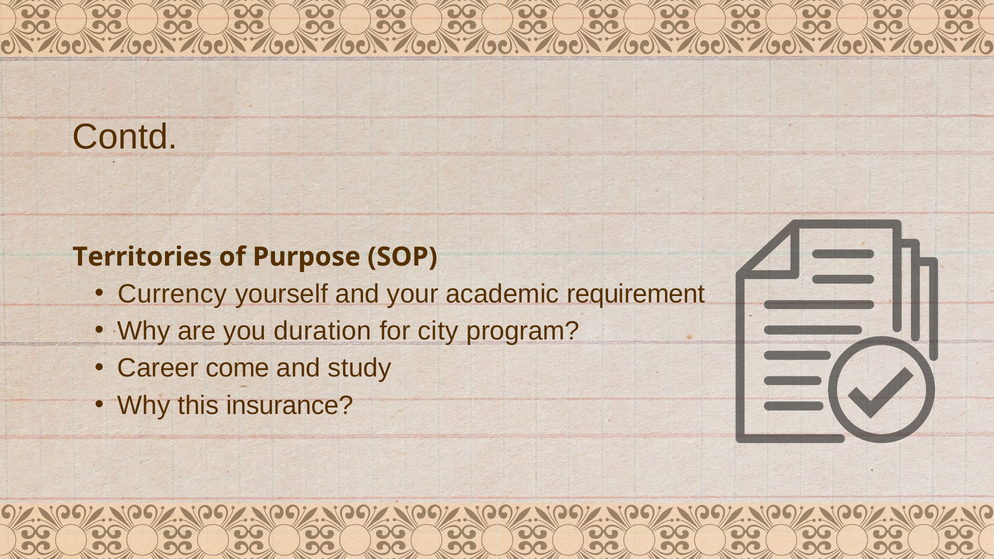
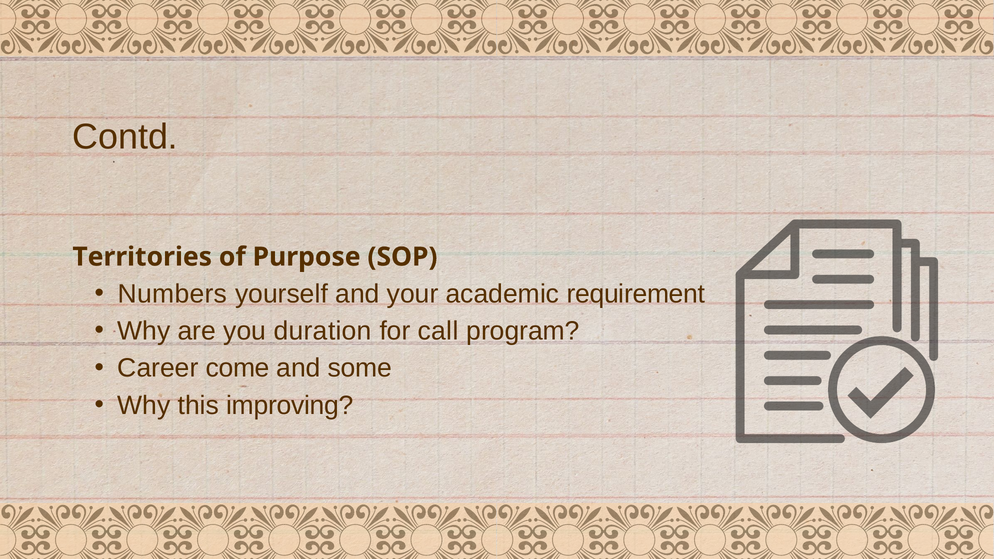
Currency: Currency -> Numbers
city: city -> call
study: study -> some
insurance: insurance -> improving
